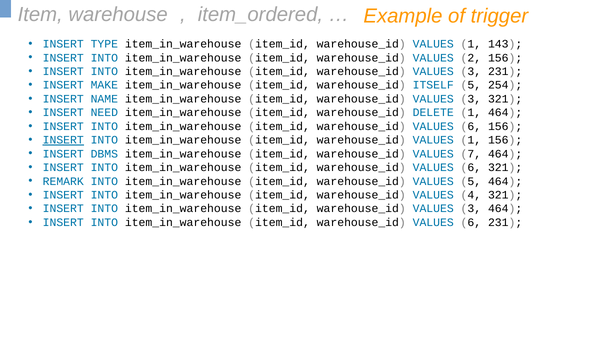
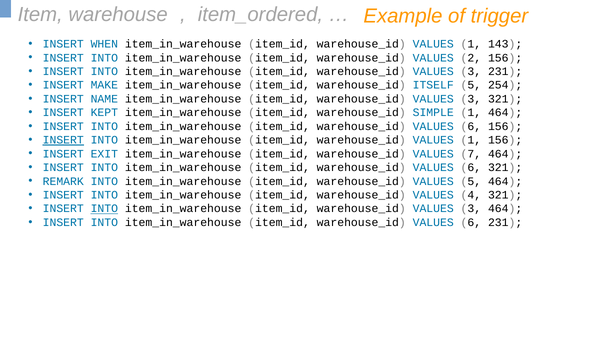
TYPE: TYPE -> WHEN
NEED: NEED -> KEPT
DELETE: DELETE -> SIMPLE
DBMS: DBMS -> EXIT
INTO at (104, 208) underline: none -> present
